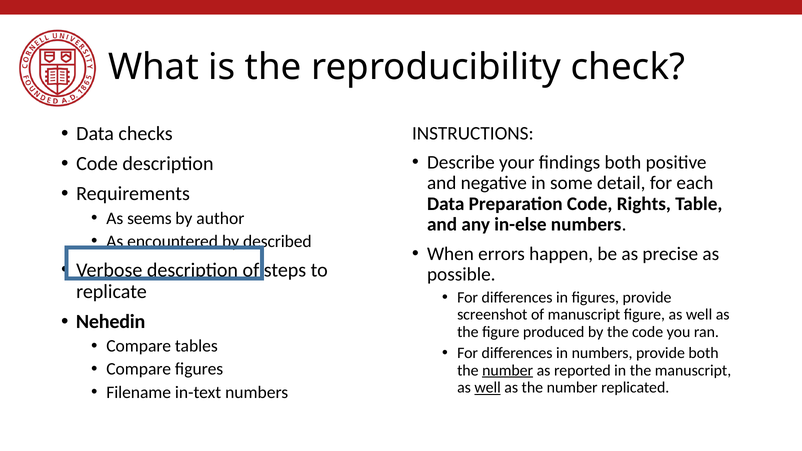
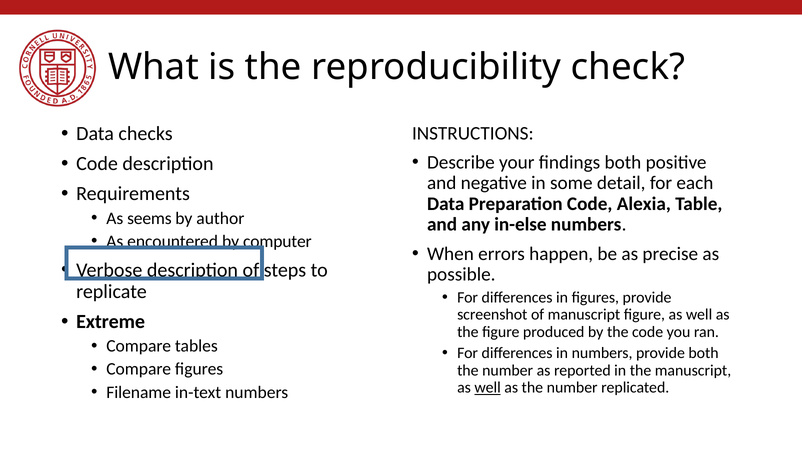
Rights: Rights -> Alexia
described: described -> computer
Nehedin: Nehedin -> Extreme
number at (508, 370) underline: present -> none
